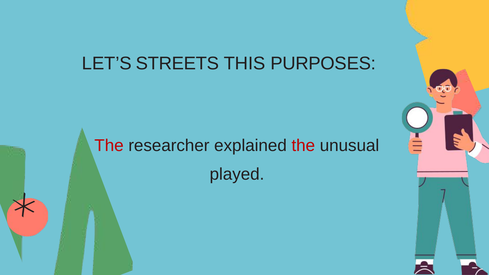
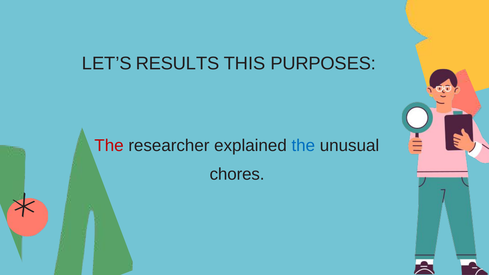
STREETS: STREETS -> RESULTS
the at (303, 146) colour: red -> blue
played: played -> chores
